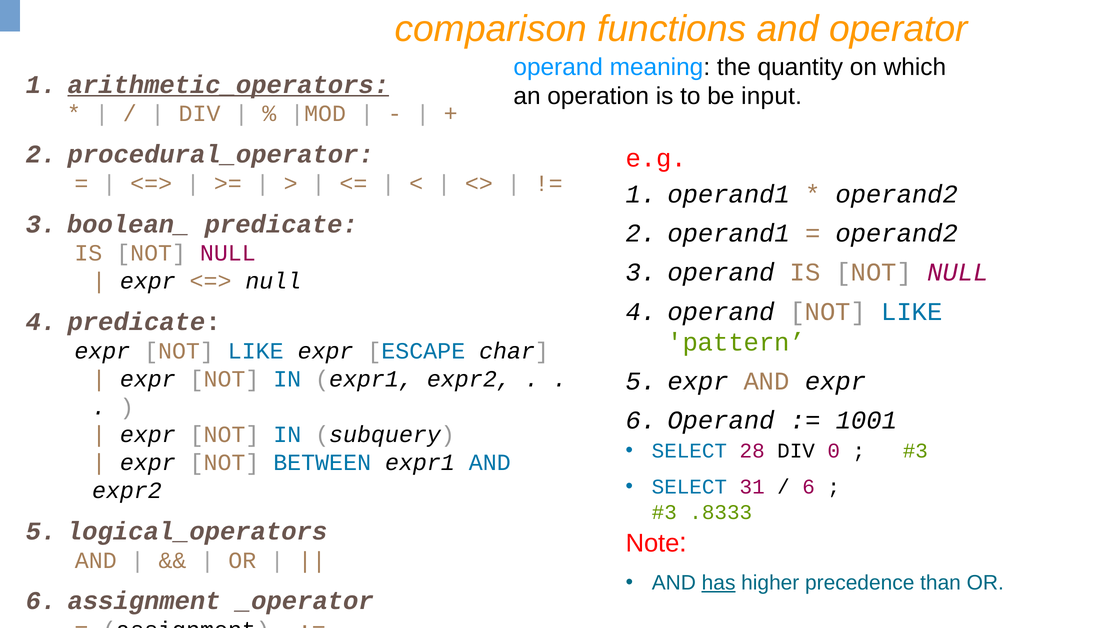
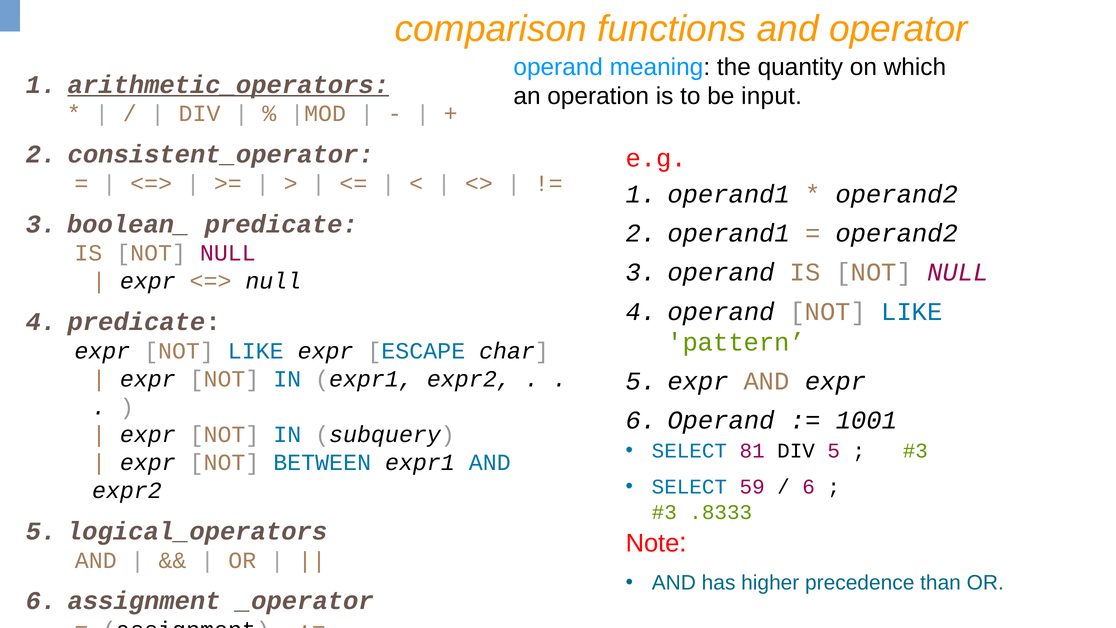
procedural_operator: procedural_operator -> consistent_operator
28: 28 -> 81
DIV 0: 0 -> 5
31: 31 -> 59
has underline: present -> none
